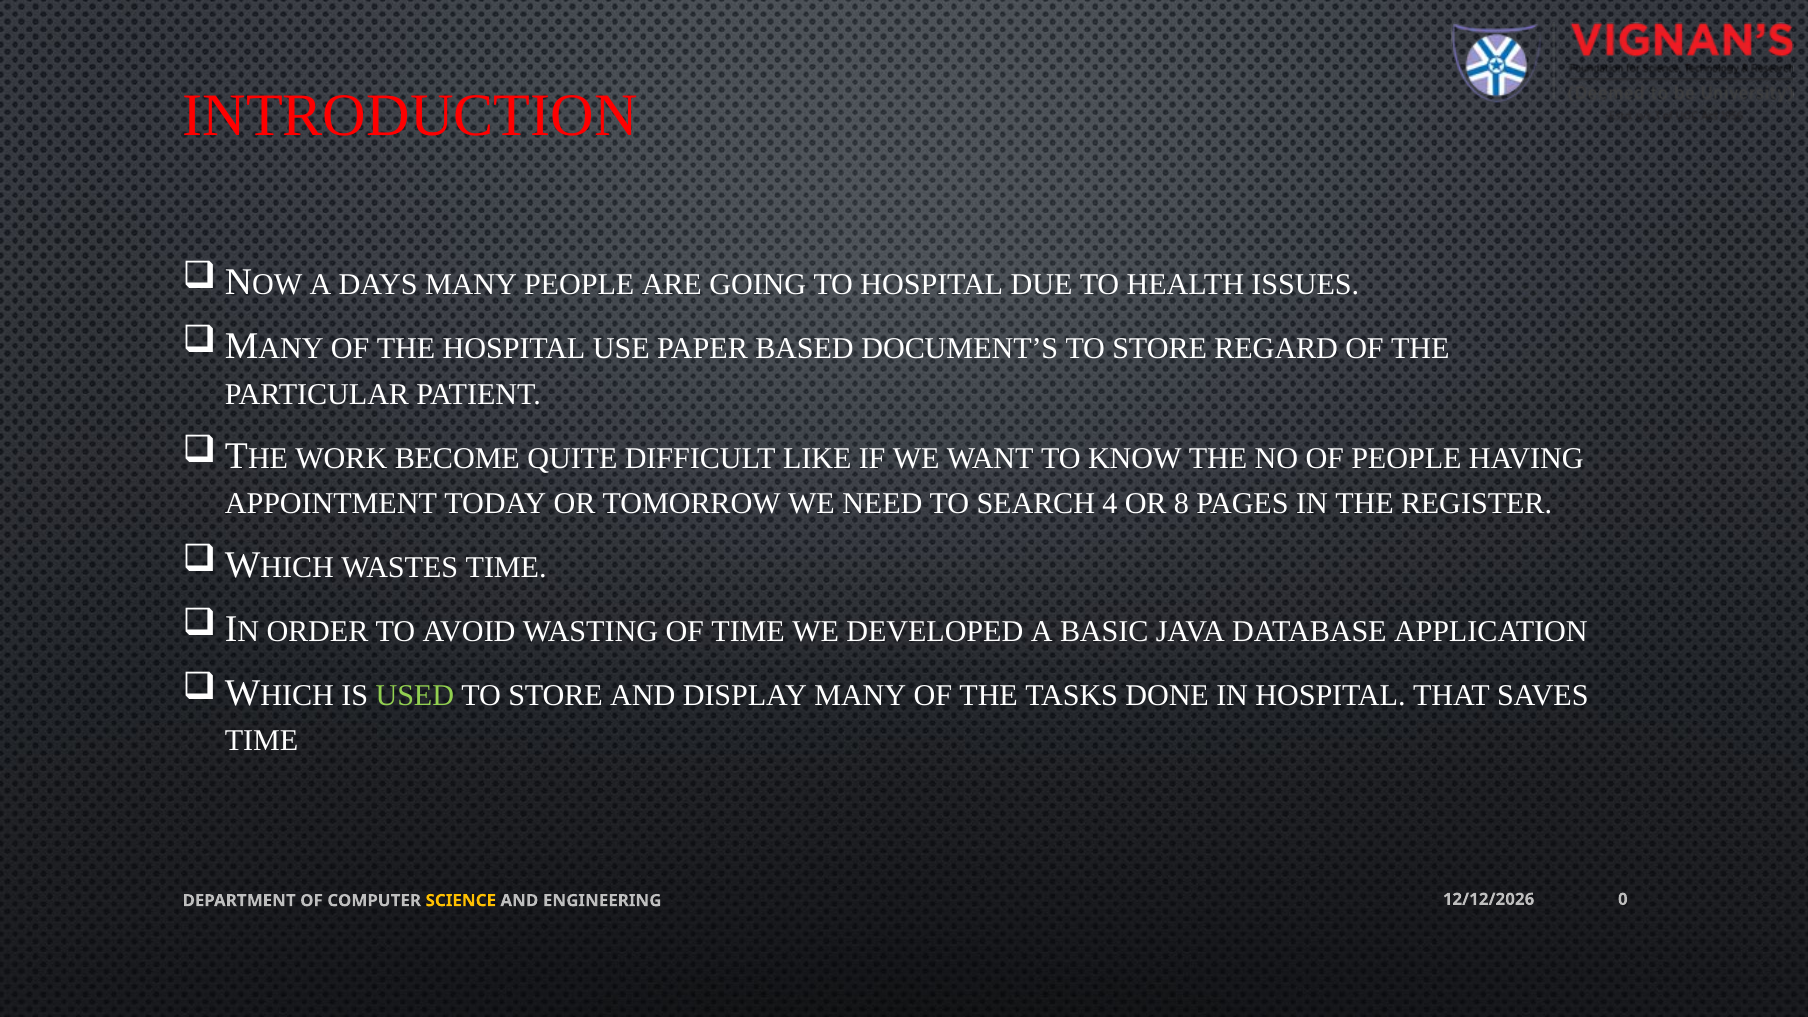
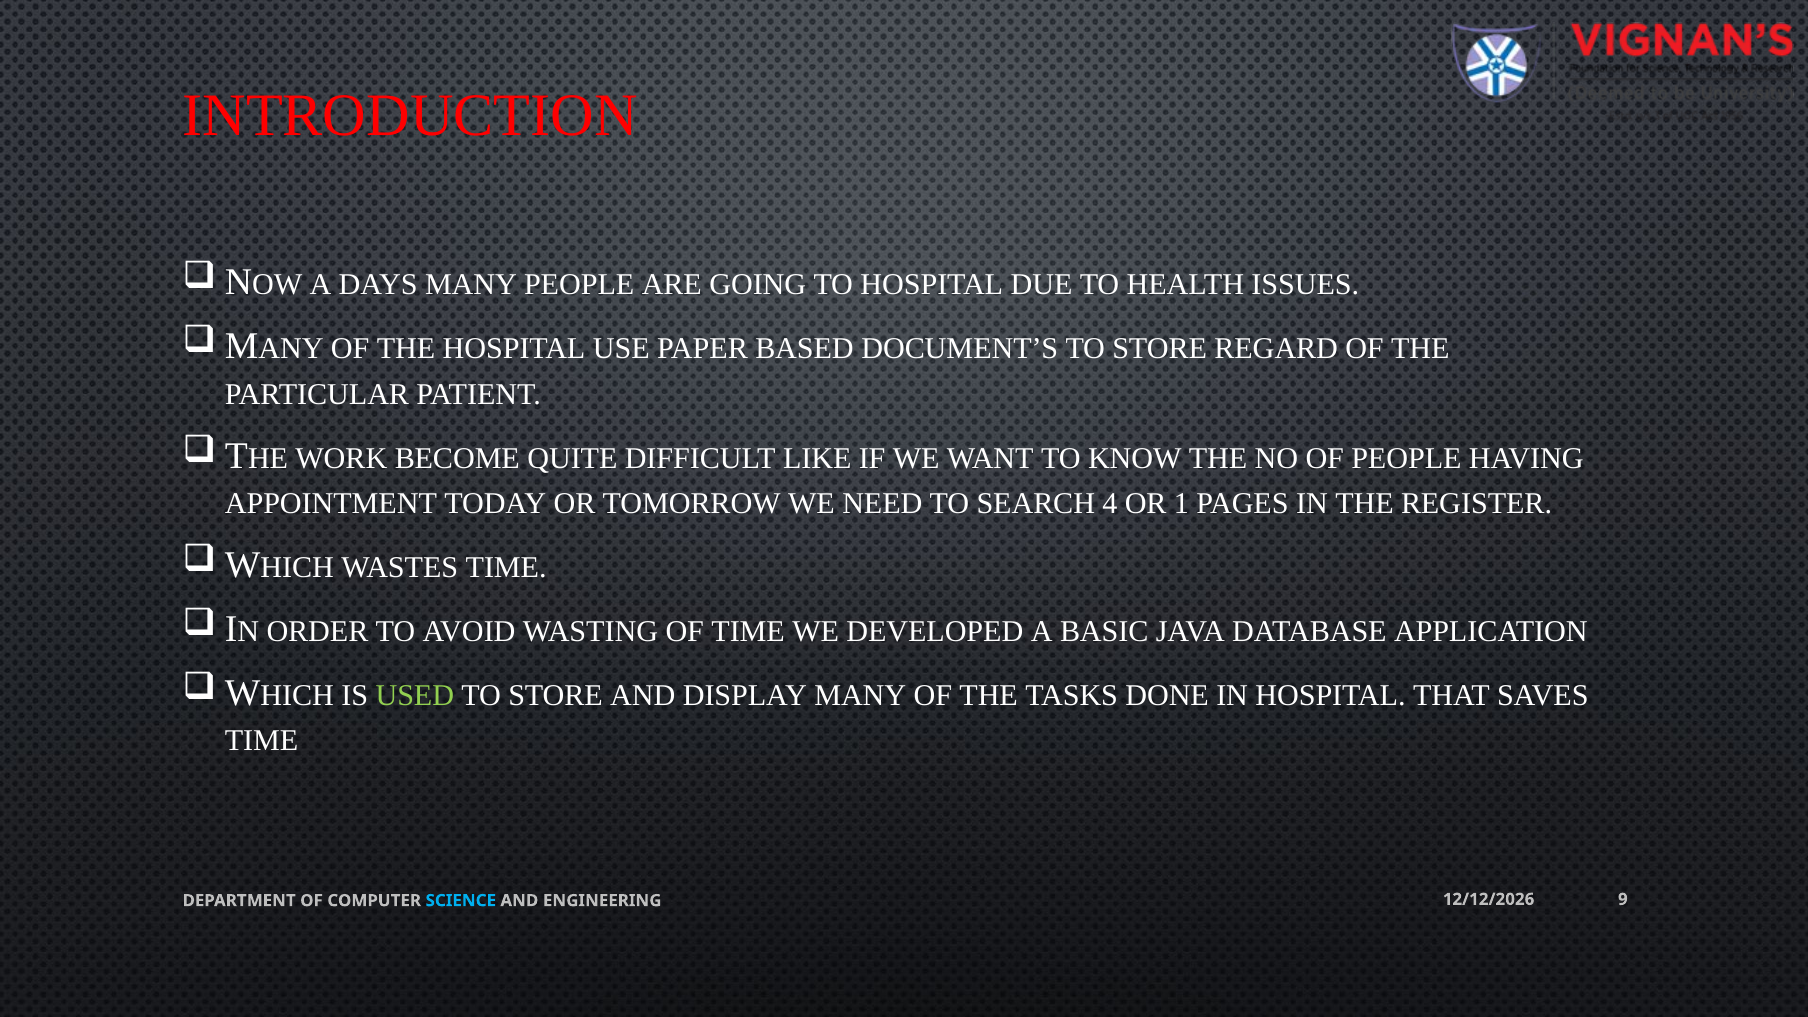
8: 8 -> 1
SCIENCE colour: yellow -> light blue
0: 0 -> 9
